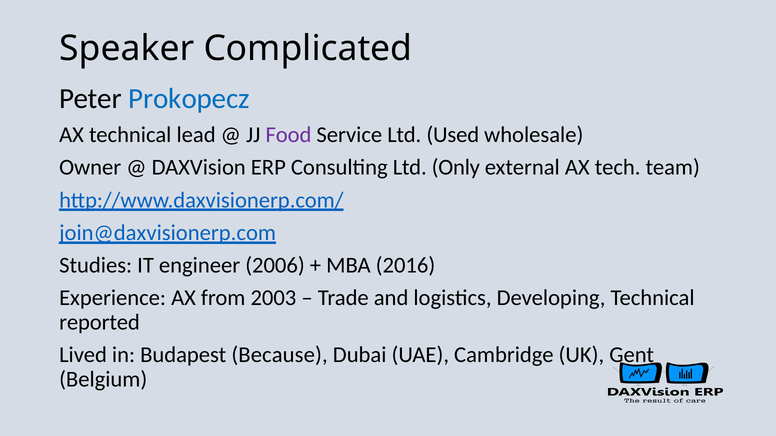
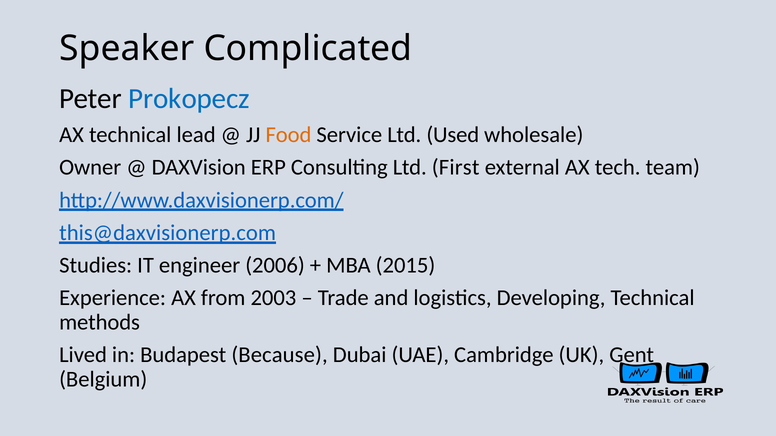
Food colour: purple -> orange
Only: Only -> First
join@daxvisionerp.com: join@daxvisionerp.com -> this@daxvisionerp.com
2016: 2016 -> 2015
reported: reported -> methods
